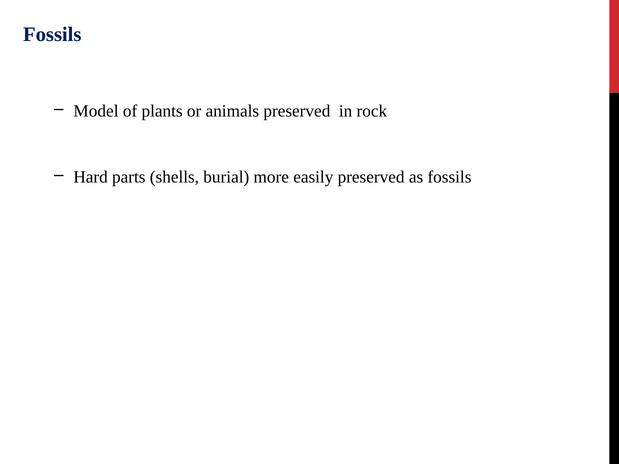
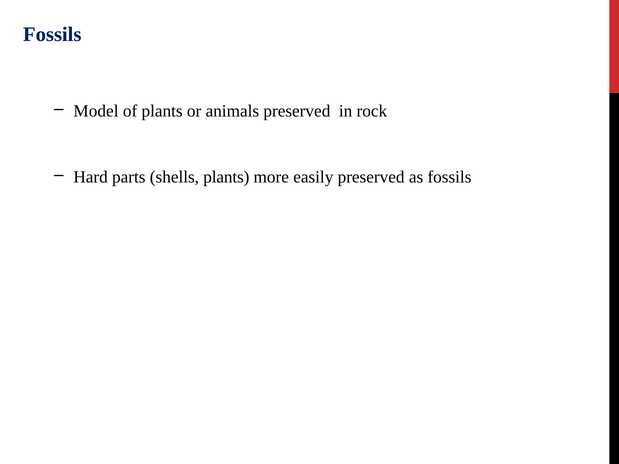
shells burial: burial -> plants
